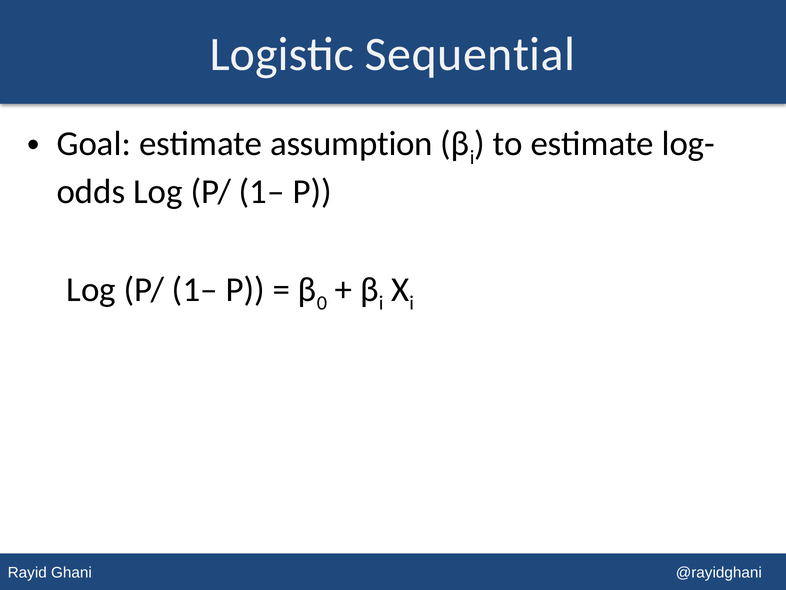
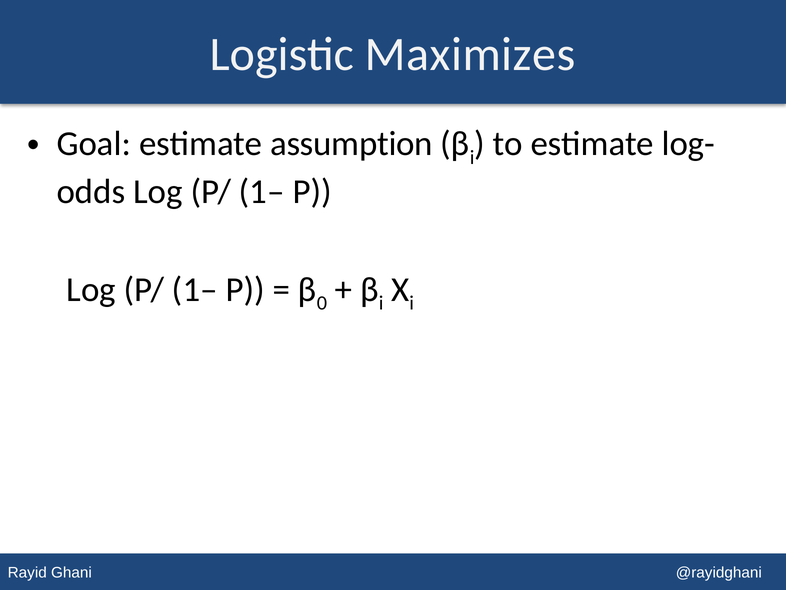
Sequential: Sequential -> Maximizes
